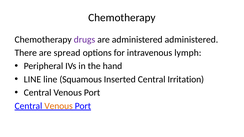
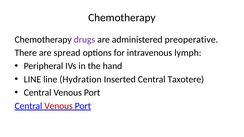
administered administered: administered -> preoperative
Squamous: Squamous -> Hydration
Irritation: Irritation -> Taxotere
Venous at (59, 106) colour: orange -> red
